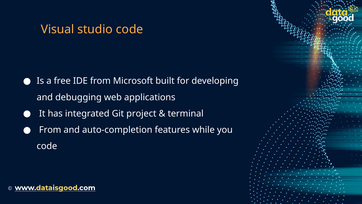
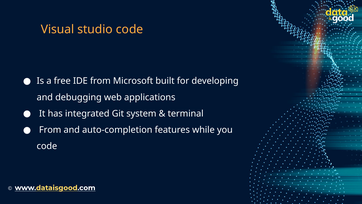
project: project -> system
